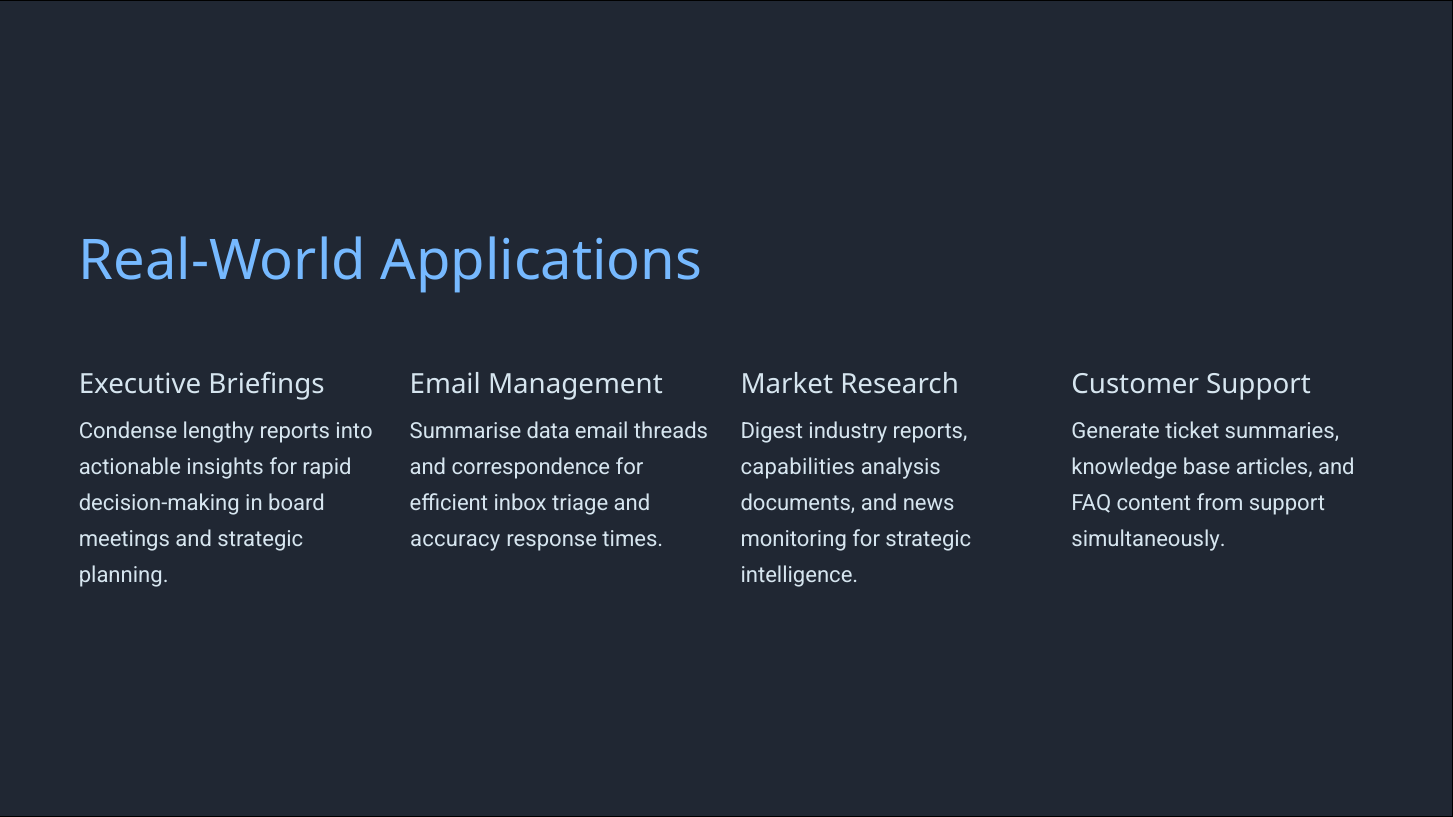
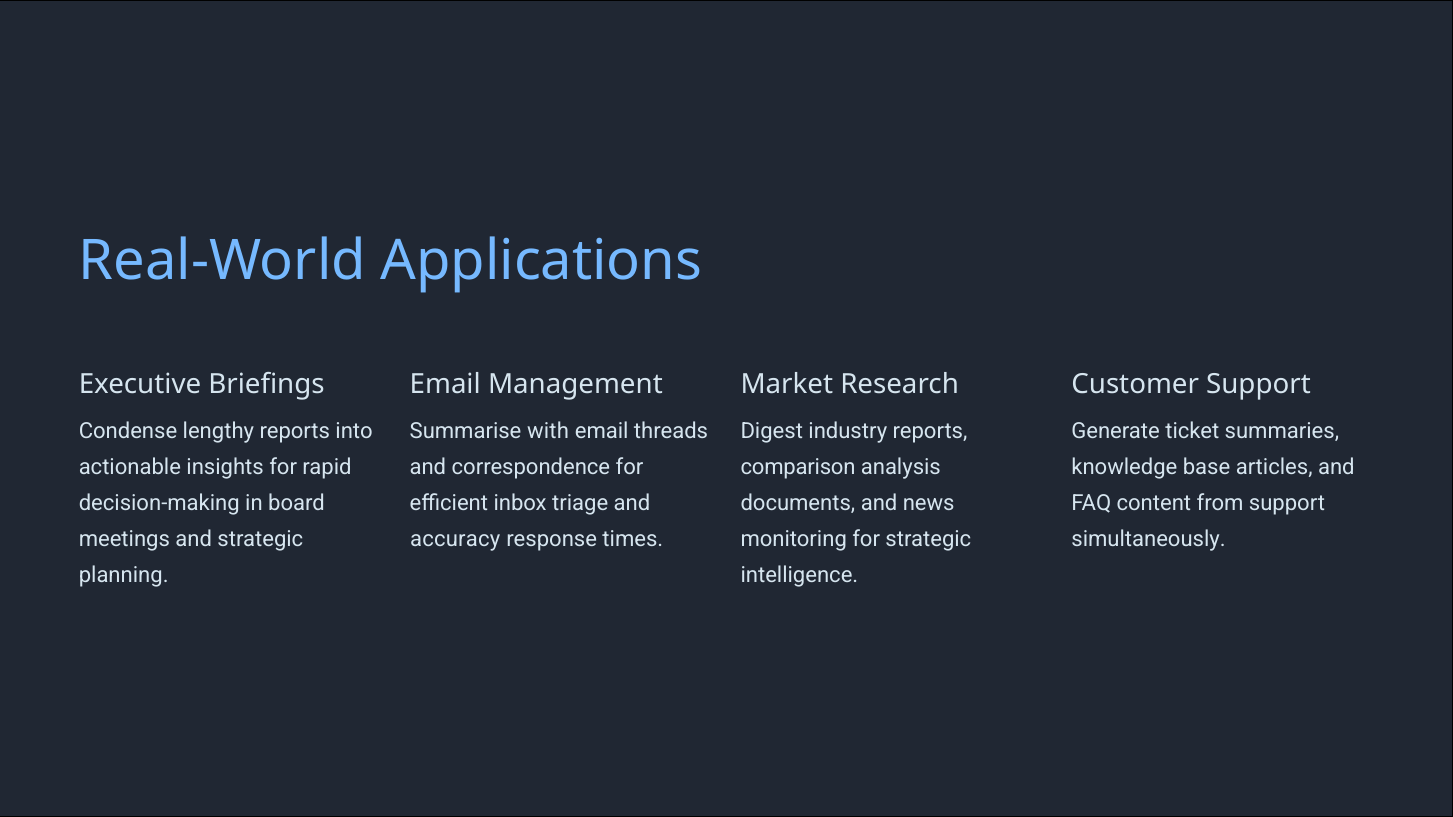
data: data -> with
capabilities: capabilities -> comparison
